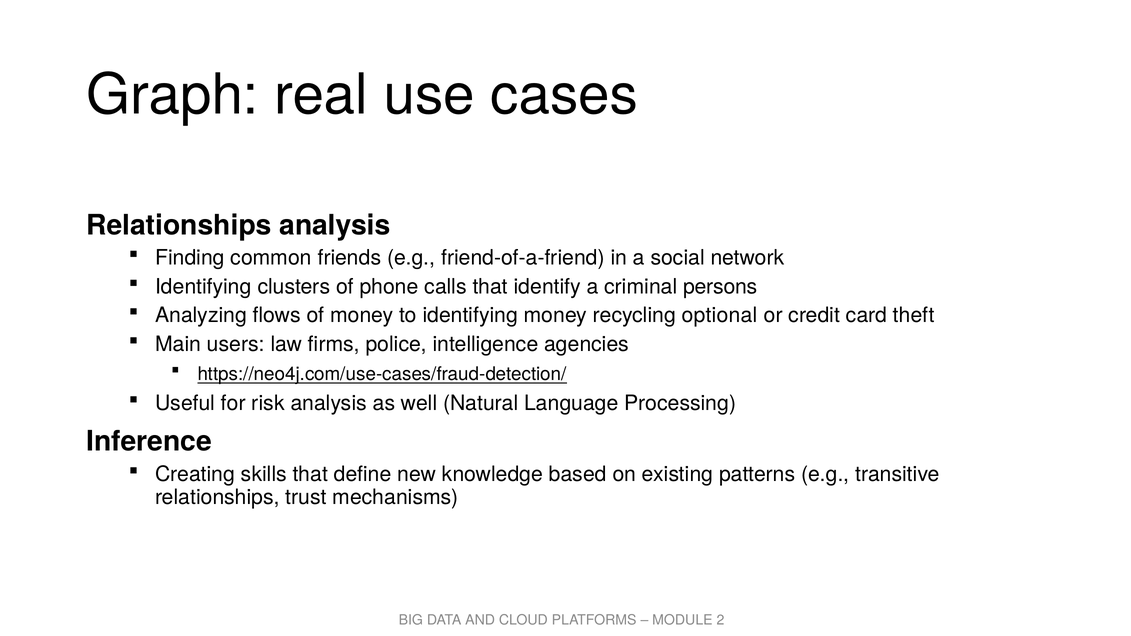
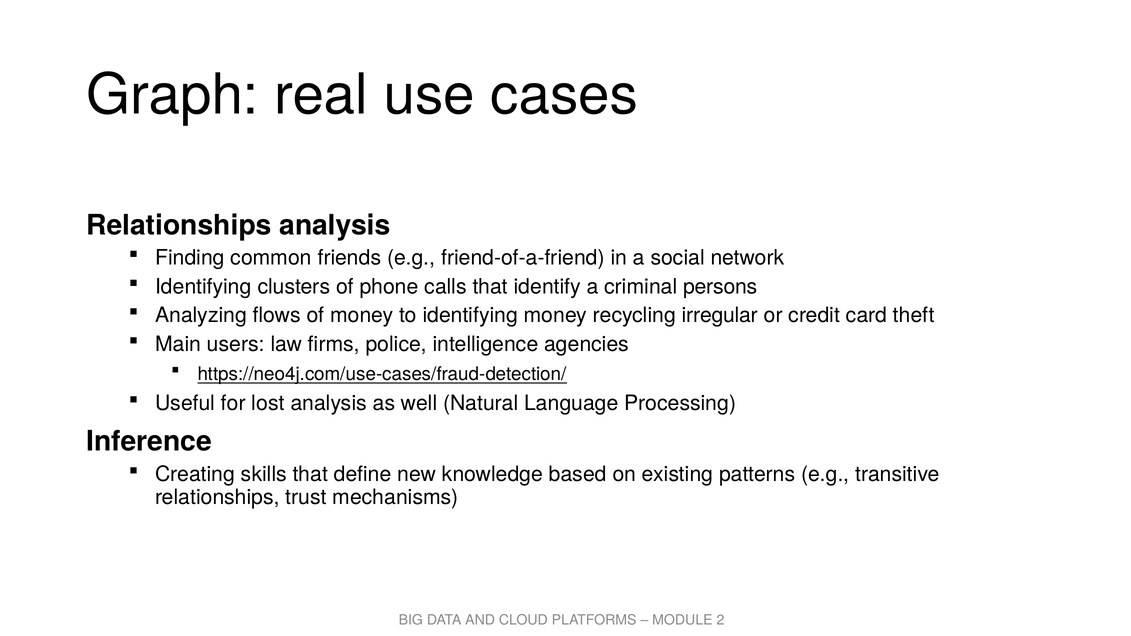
optional: optional -> irregular
risk: risk -> lost
